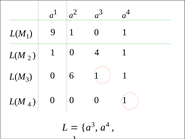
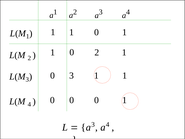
9 at (53, 32): 9 -> 1
0 4: 4 -> 2
0 6: 6 -> 3
